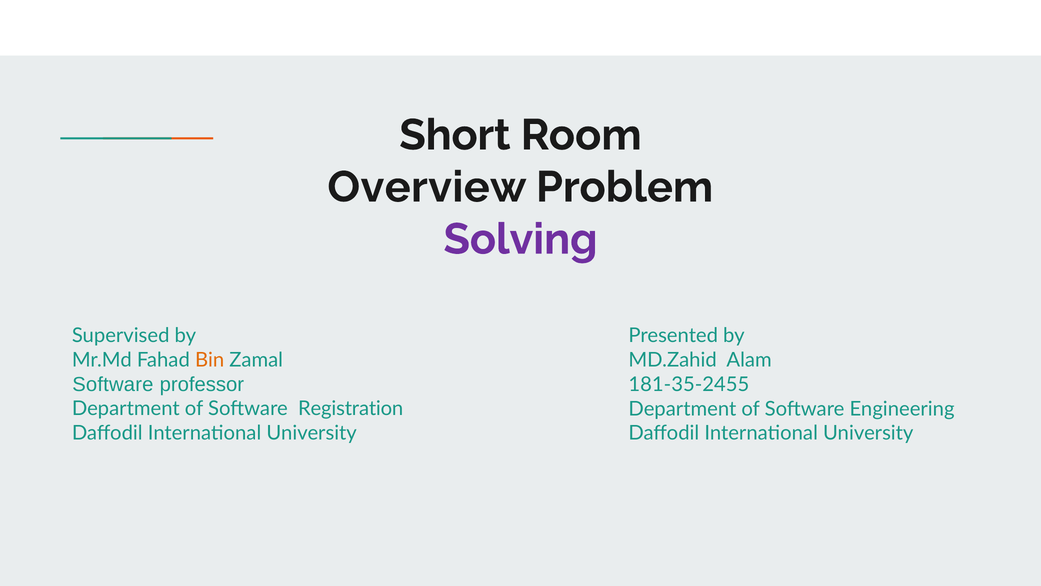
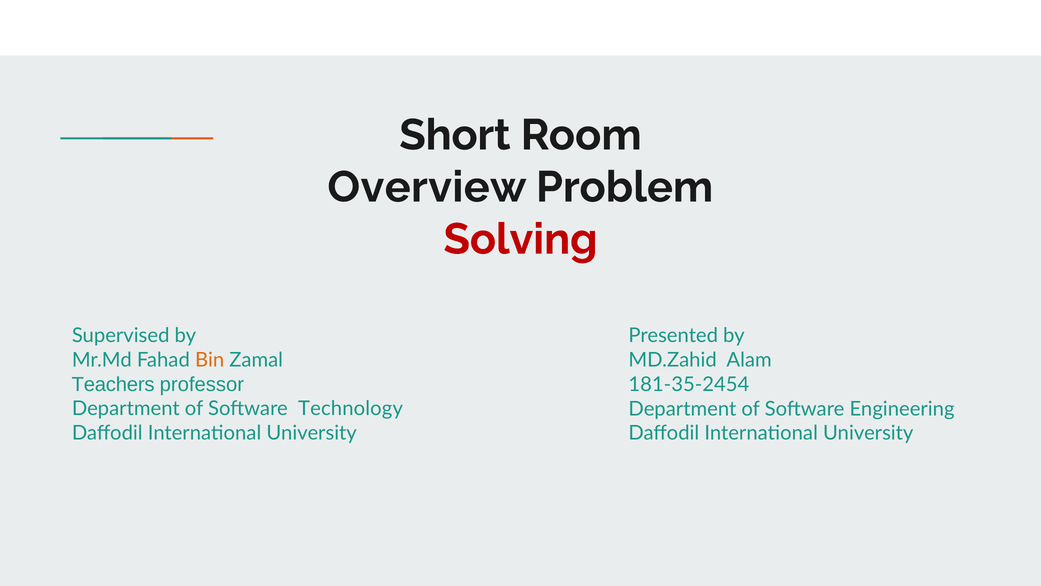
Solving colour: purple -> red
Software at (113, 384): Software -> Teachers
181-35-2455: 181-35-2455 -> 181-35-2454
Registration: Registration -> Technology
